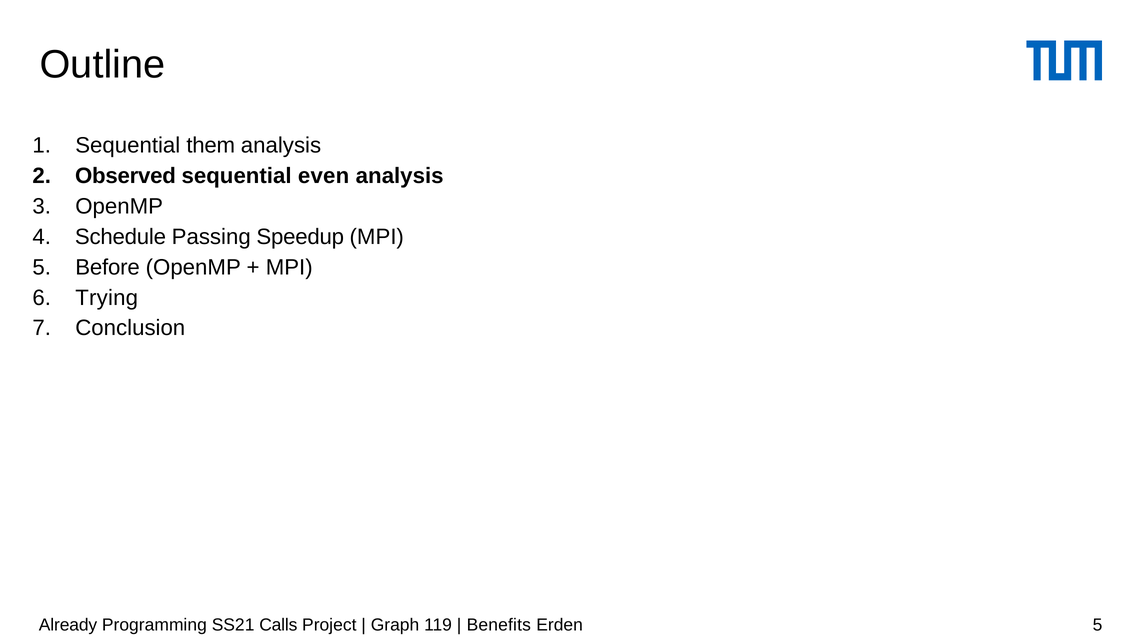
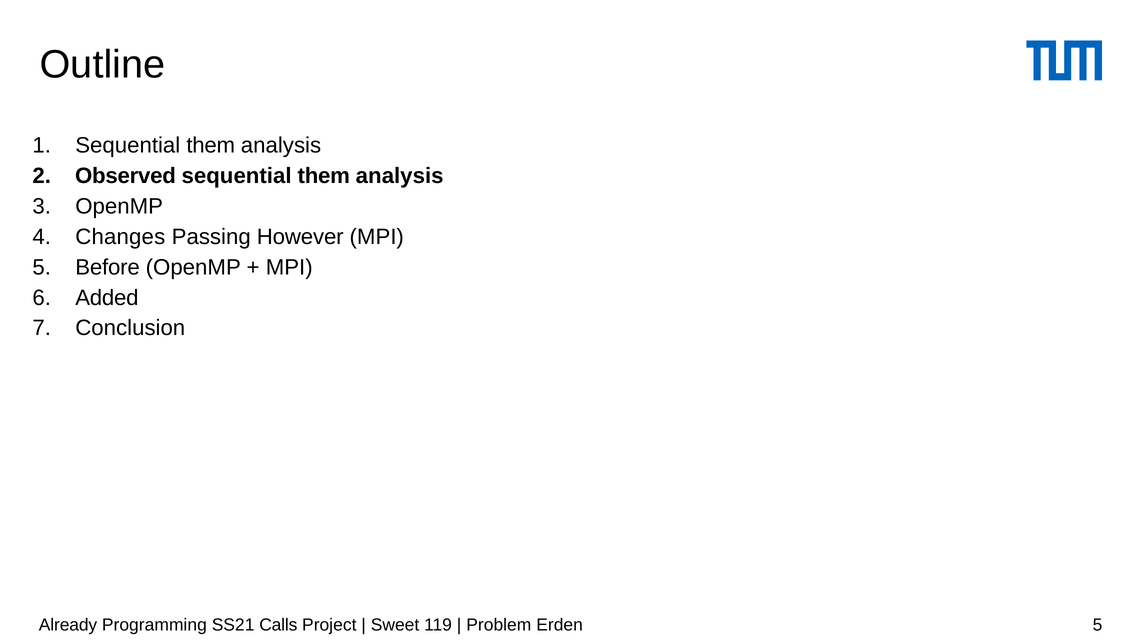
even at (324, 176): even -> them
Schedule: Schedule -> Changes
Speedup: Speedup -> However
Trying: Trying -> Added
Graph: Graph -> Sweet
Benefits: Benefits -> Problem
